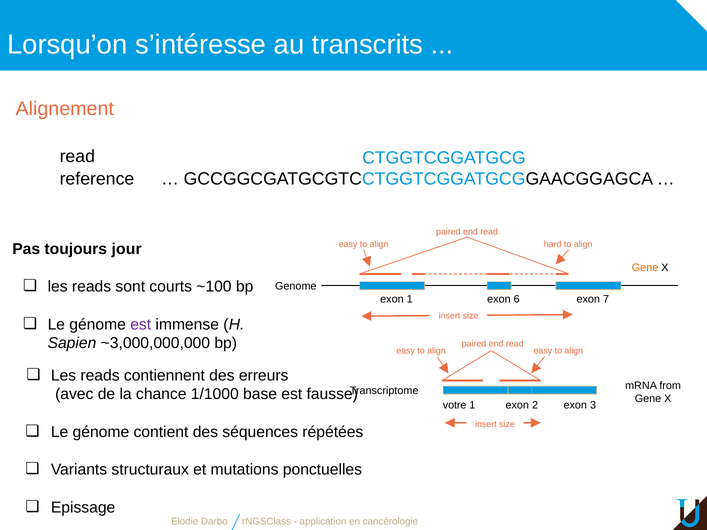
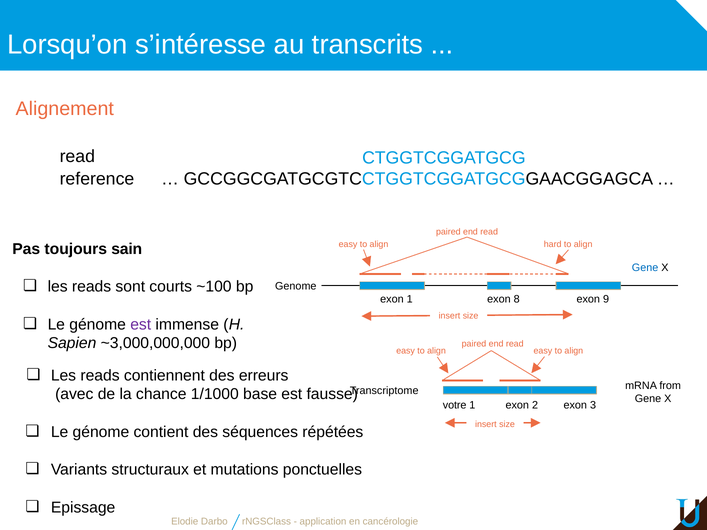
jour: jour -> sain
Gene at (645, 268) colour: orange -> blue
6: 6 -> 8
7: 7 -> 9
